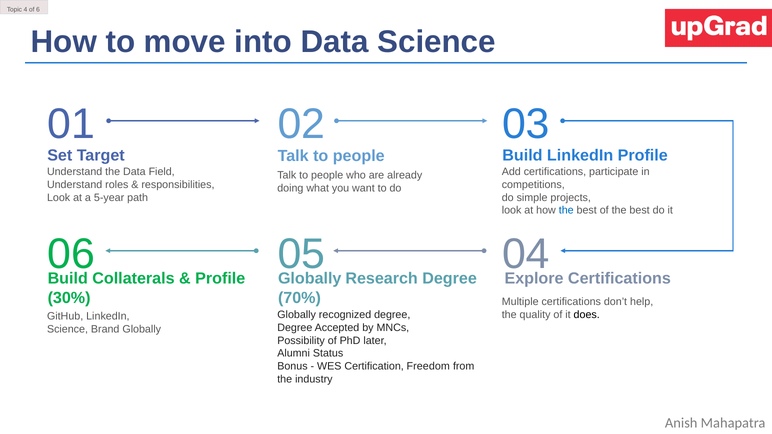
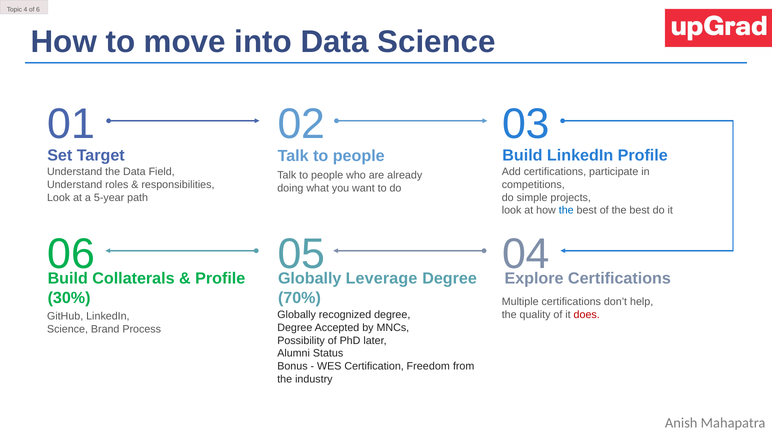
Research: Research -> Leverage
does colour: black -> red
Brand Globally: Globally -> Process
